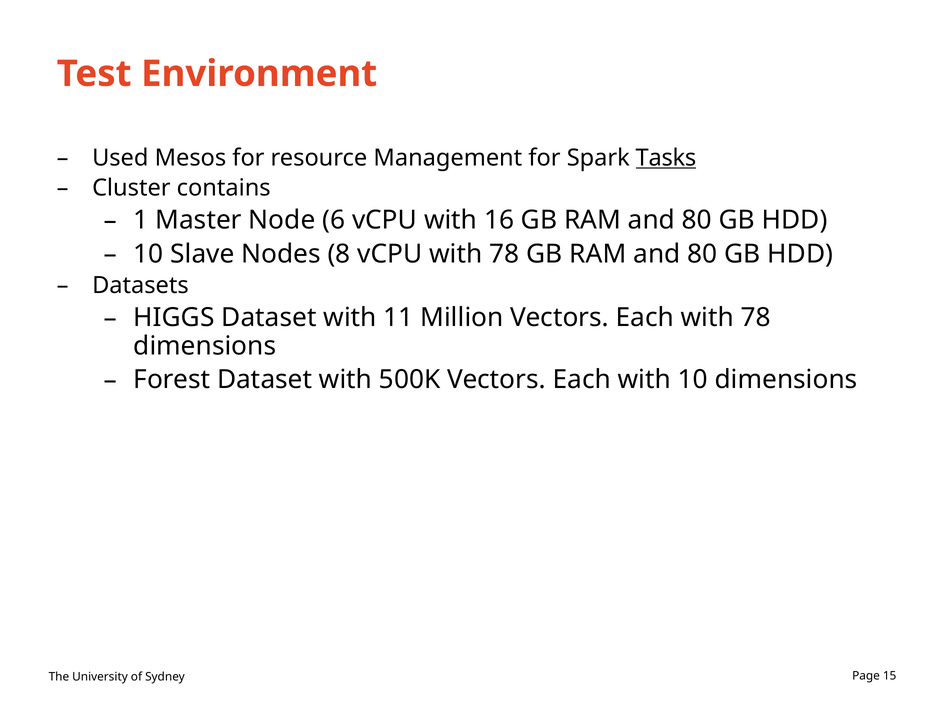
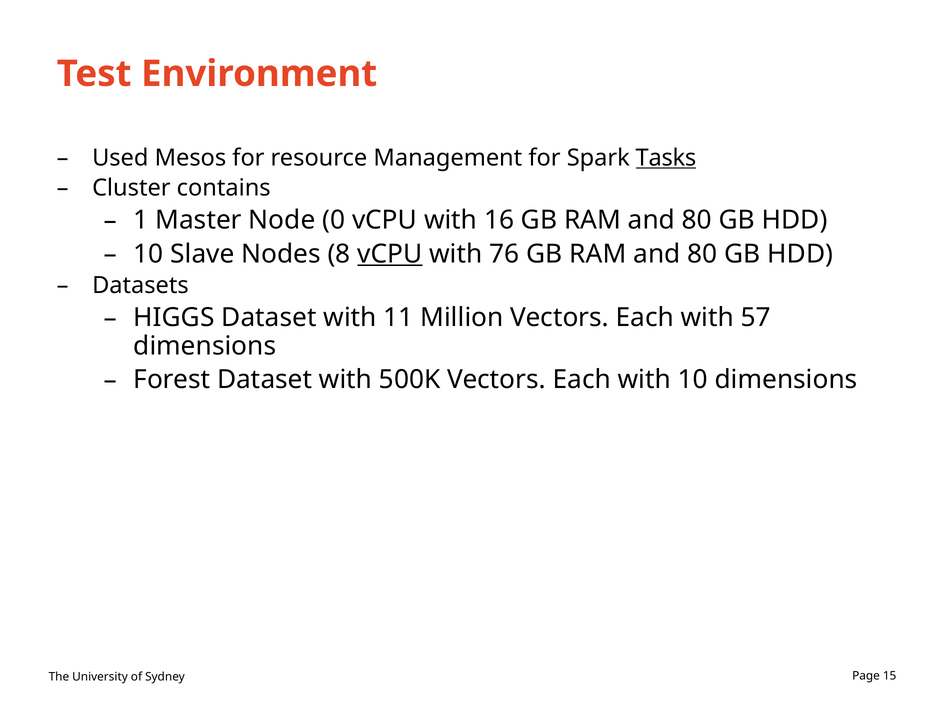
6: 6 -> 0
vCPU at (390, 254) underline: none -> present
78 at (504, 254): 78 -> 76
Each with 78: 78 -> 57
